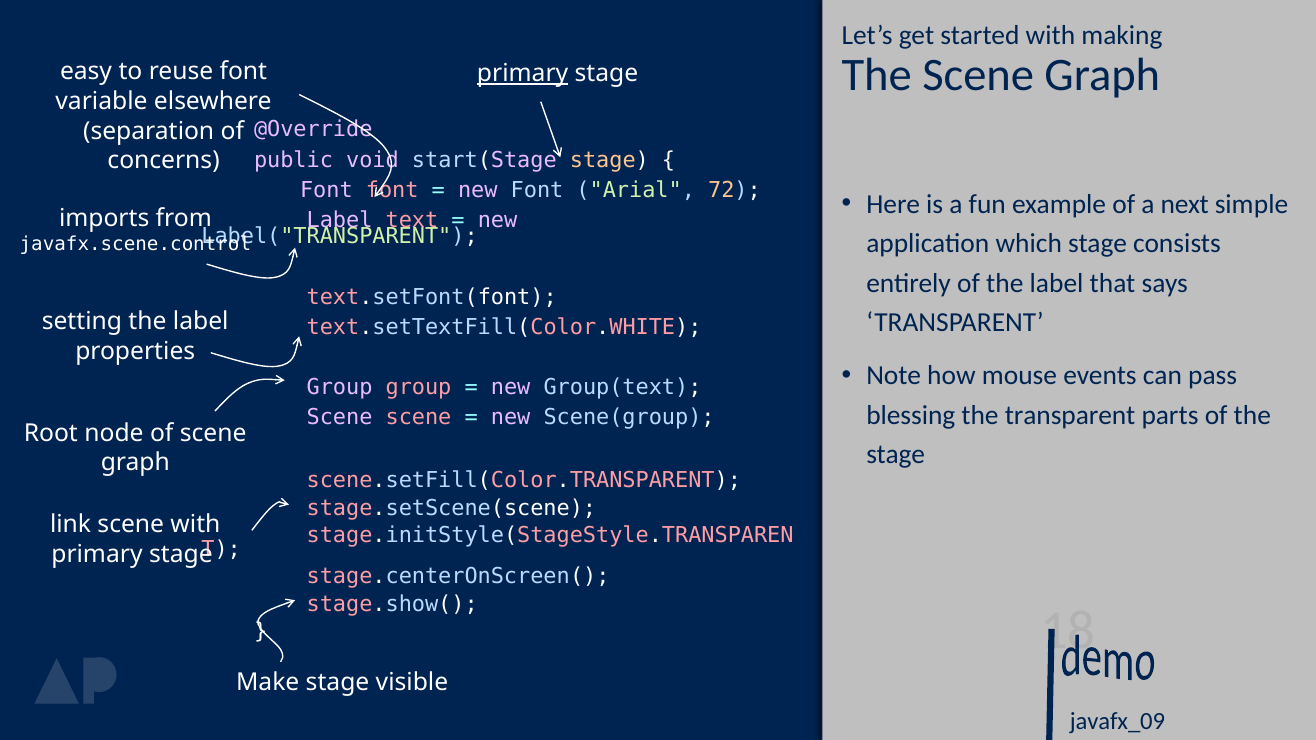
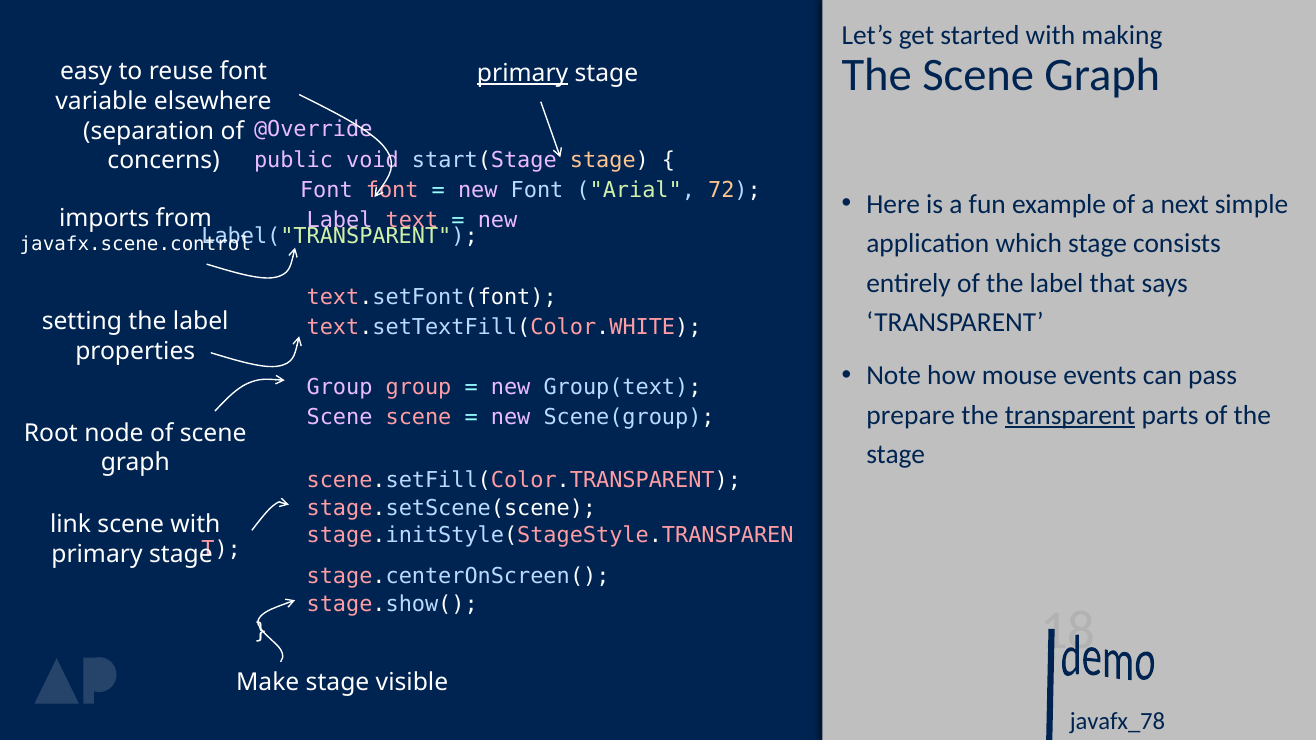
blessing: blessing -> prepare
transparent at (1070, 416) underline: none -> present
javafx_09: javafx_09 -> javafx_78
